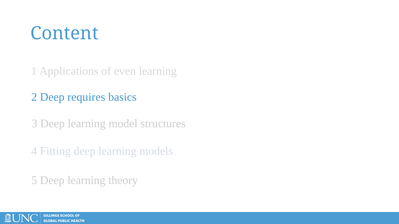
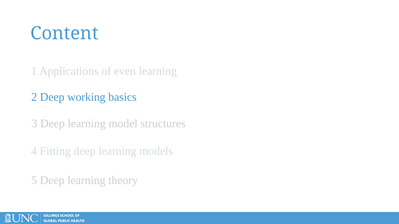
requires: requires -> working
